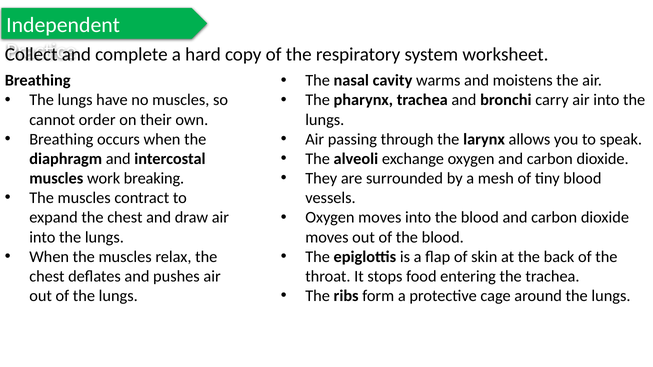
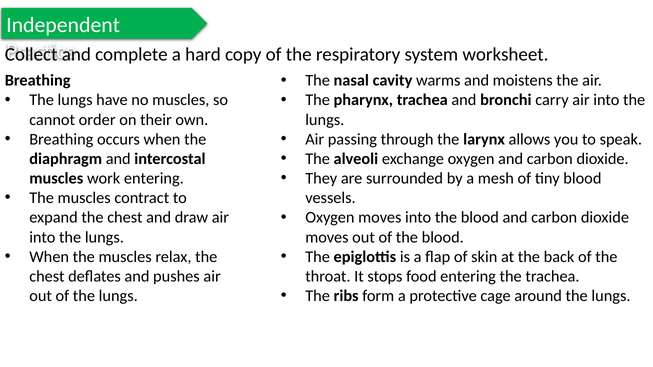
work breaking: breaking -> entering
